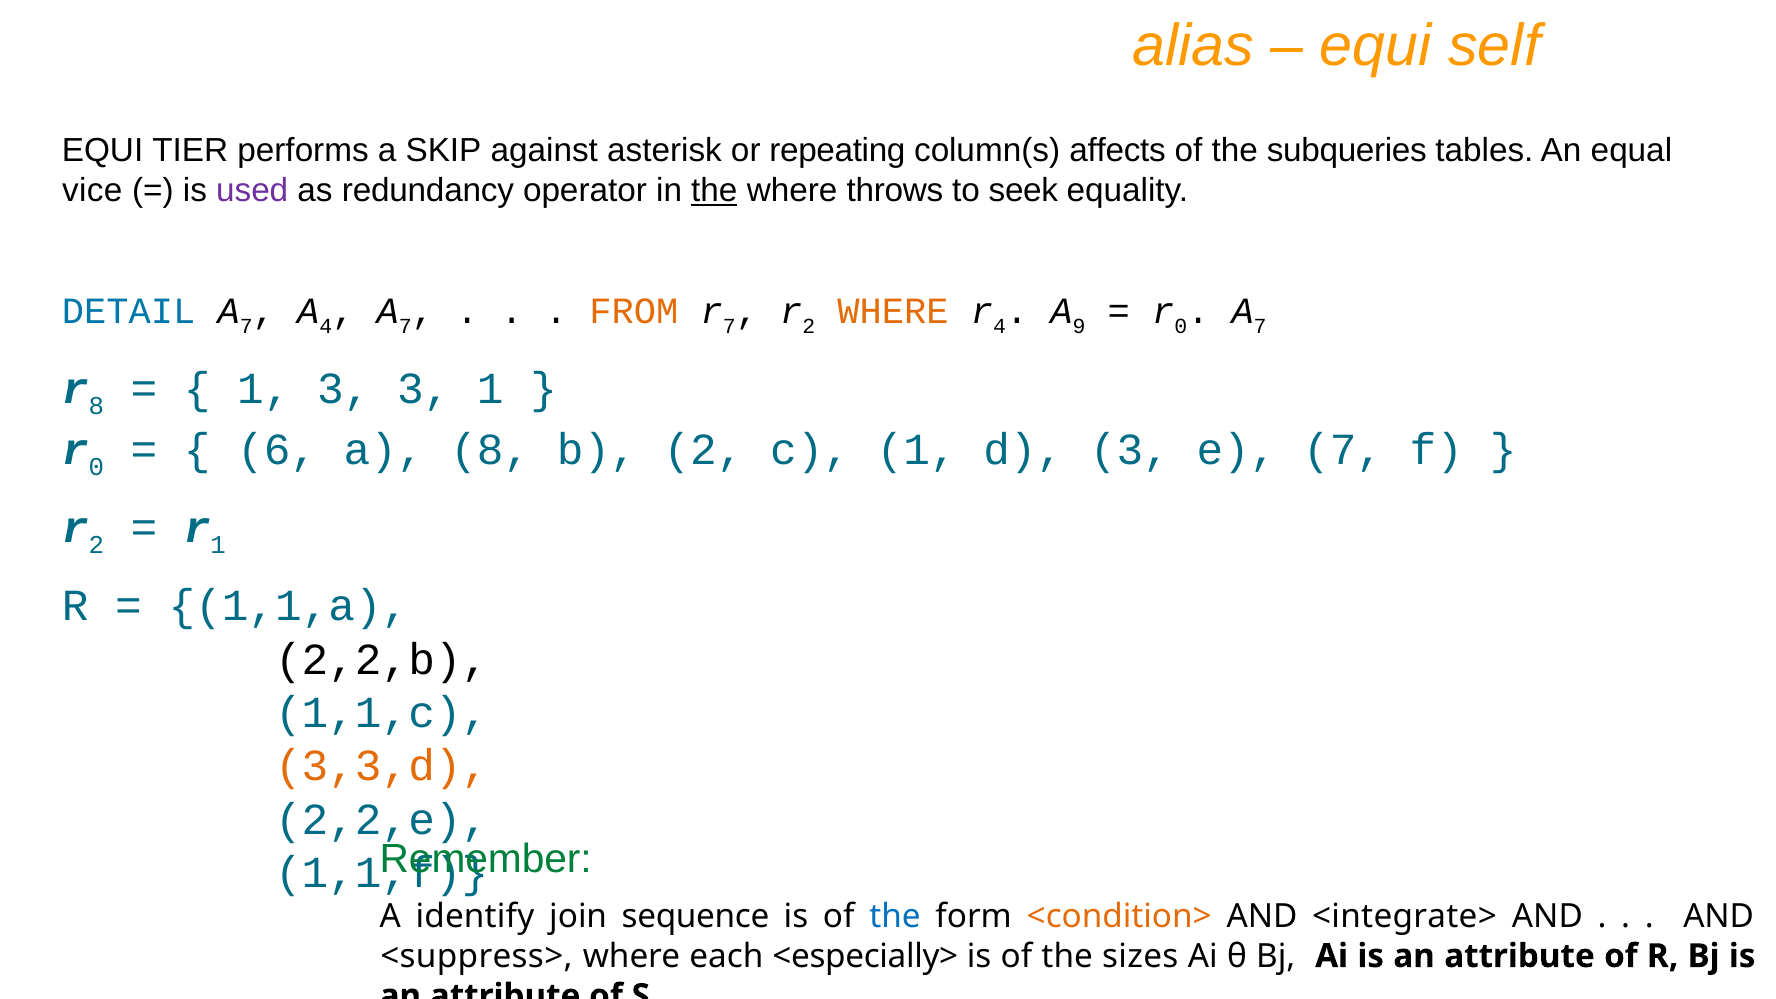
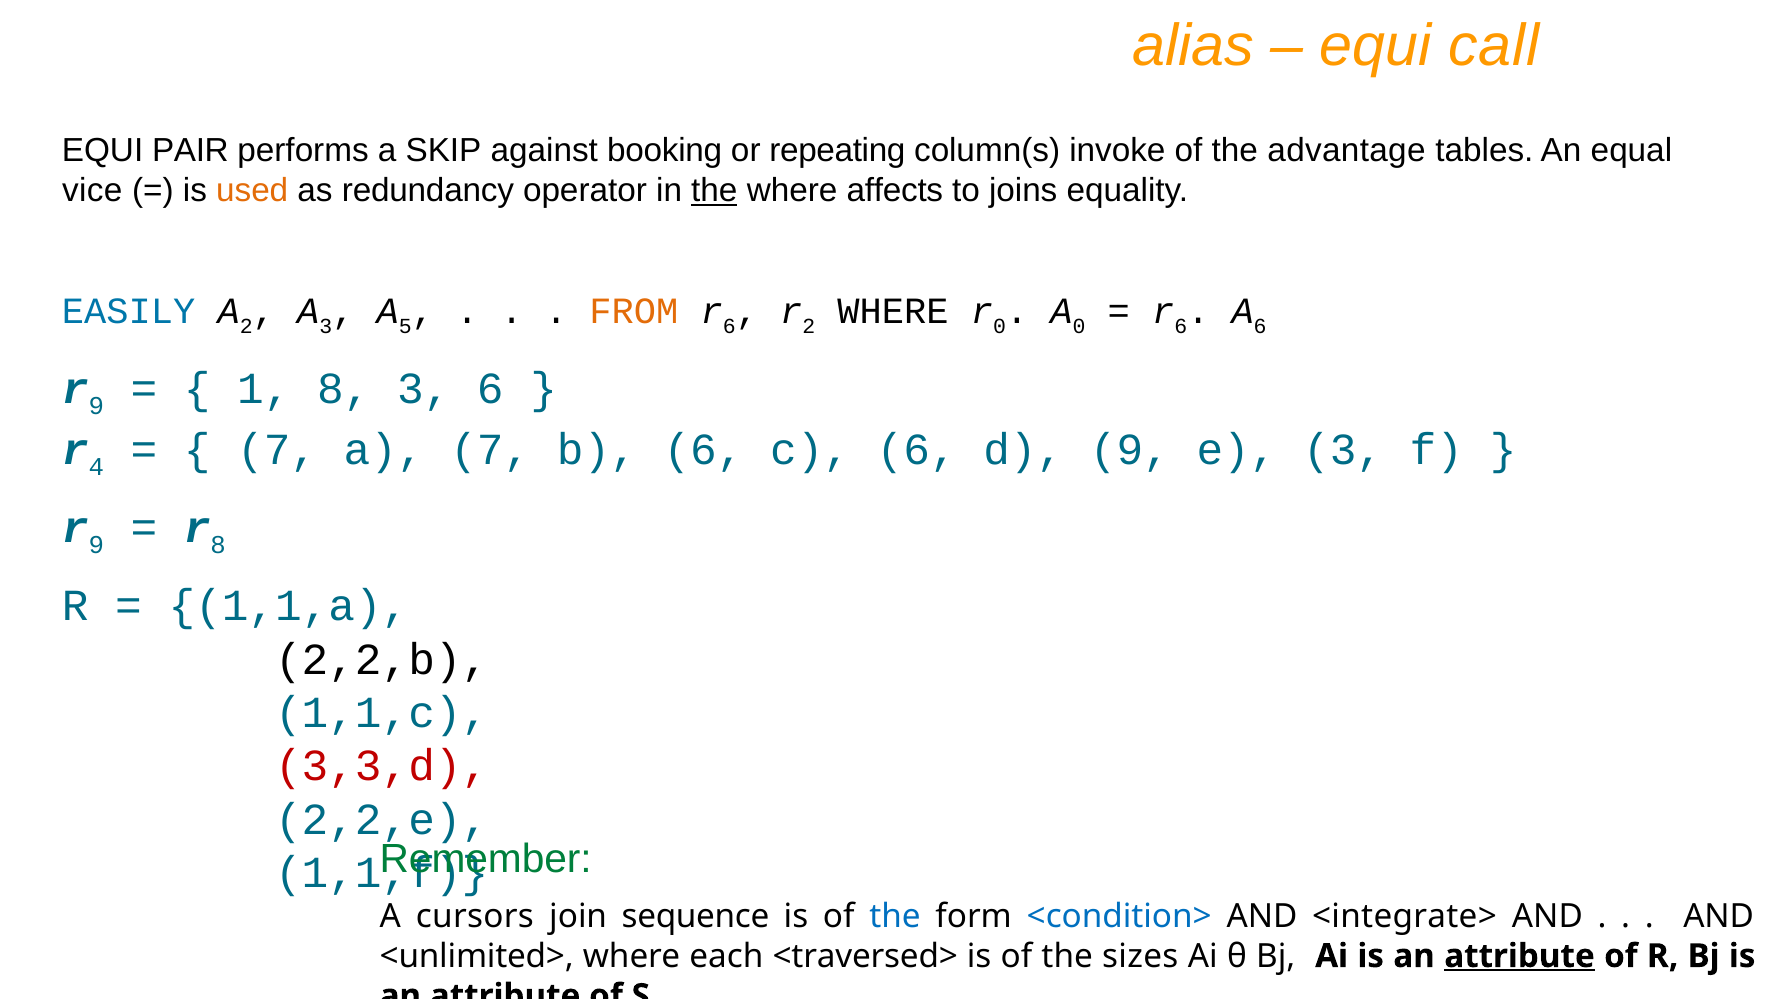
self: self -> call
TIER: TIER -> PAIR
asterisk: asterisk -> booking
affects: affects -> invoke
subqueries: subqueries -> advantage
used colour: purple -> orange
throws: throws -> affects
seek: seek -> joins
DETAIL: DETAIL -> EASILY
7 at (246, 326): 7 -> 2
A 4: 4 -> 3
7 at (405, 326): 7 -> 5
7 at (729, 326): 7 -> 6
WHERE at (893, 312) colour: orange -> black
r 4: 4 -> 0
A 9: 9 -> 0
0 at (1181, 326): 0 -> 6
7 at (1260, 326): 7 -> 6
8 at (96, 406): 8 -> 9
1 3: 3 -> 8
3 1: 1 -> 6
0 at (96, 467): 0 -> 4
6 at (277, 450): 6 -> 7
a 8: 8 -> 7
b 2: 2 -> 6
c 1: 1 -> 6
d 3: 3 -> 9
e 7: 7 -> 3
2 at (96, 545): 2 -> 9
r 1: 1 -> 8
3,3,d colour: orange -> red
identify: identify -> cursors
<condition> colour: orange -> blue
<suppress>: <suppress> -> <unlimited>
<especially>: <especially> -> <traversed>
attribute at (1520, 956) underline: none -> present
